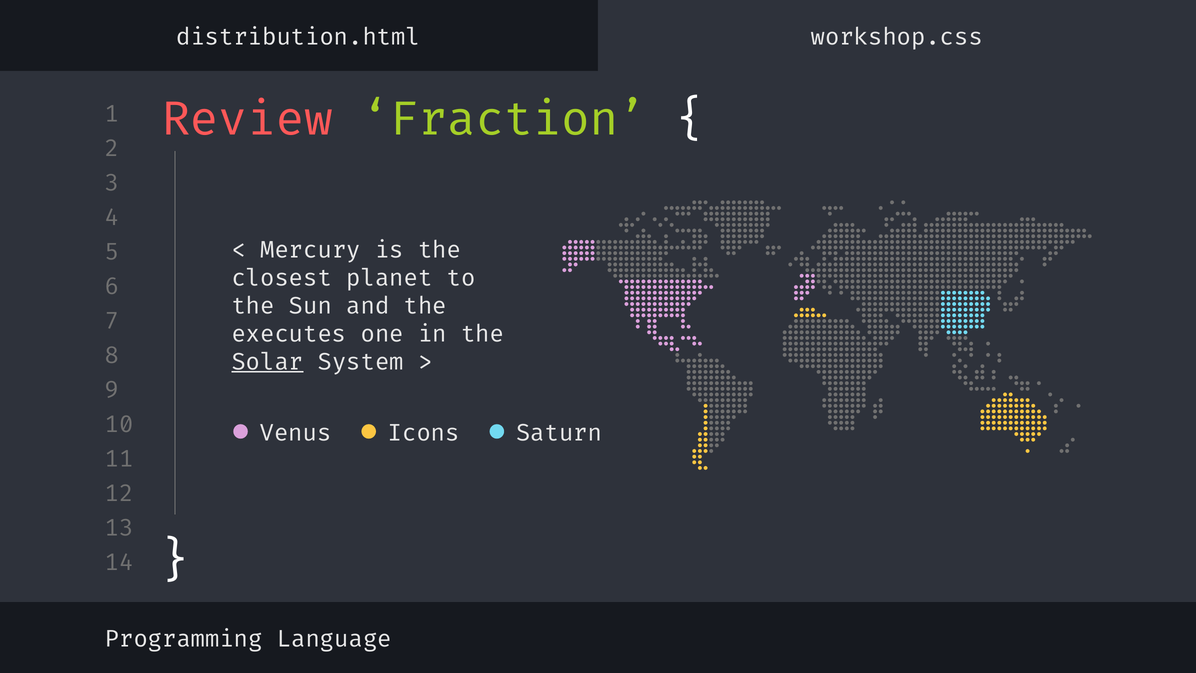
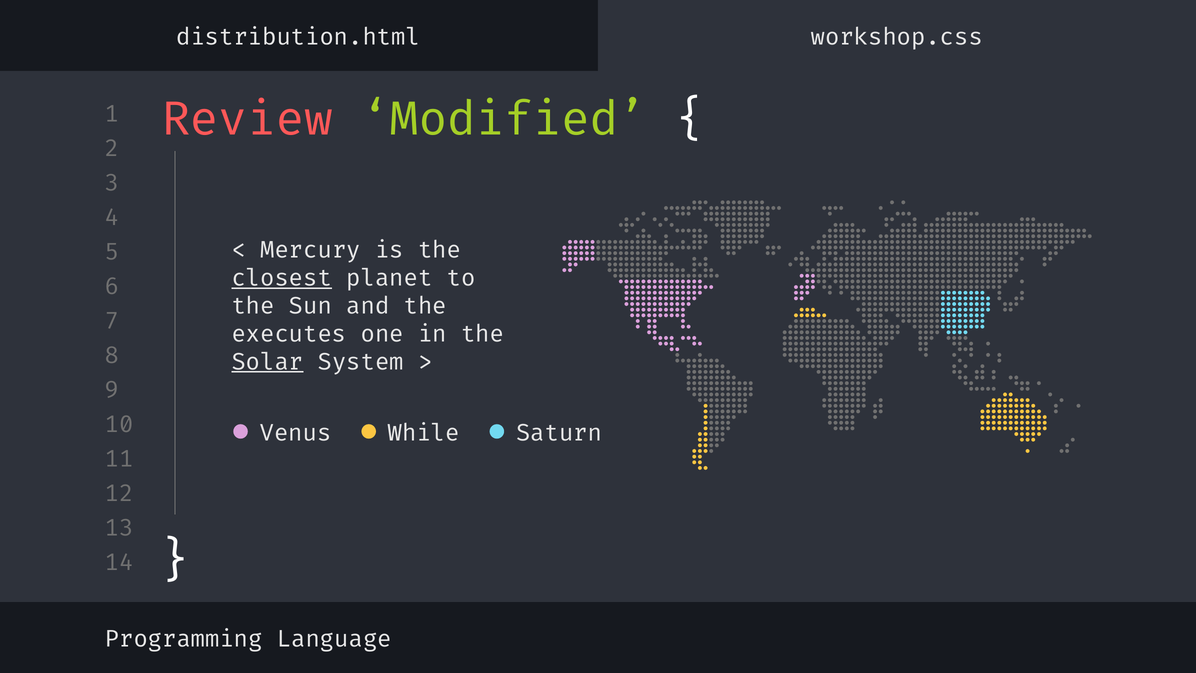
Fraction: Fraction -> Modified
closest underline: none -> present
Icons: Icons -> While
